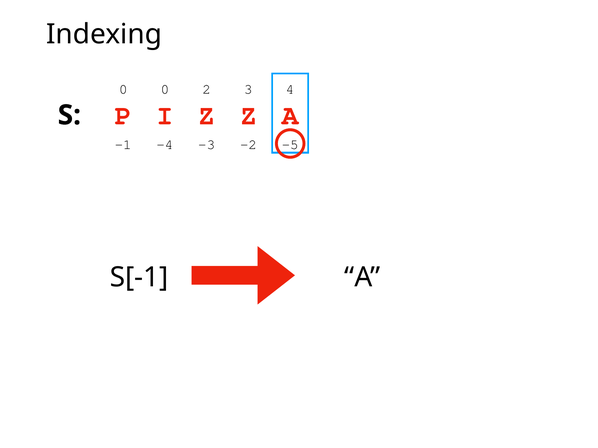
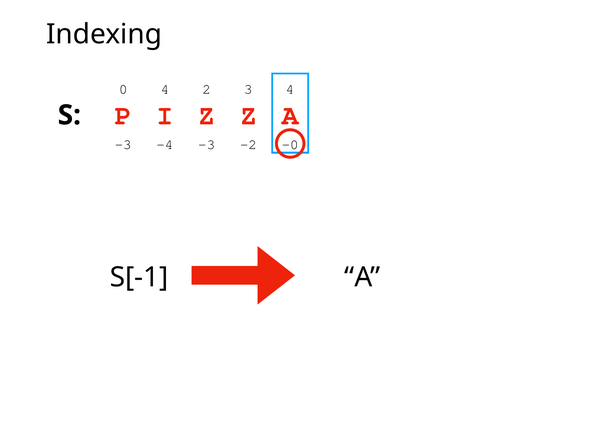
0 0: 0 -> 4
-1 at (123, 145): -1 -> -3
-5: -5 -> -0
